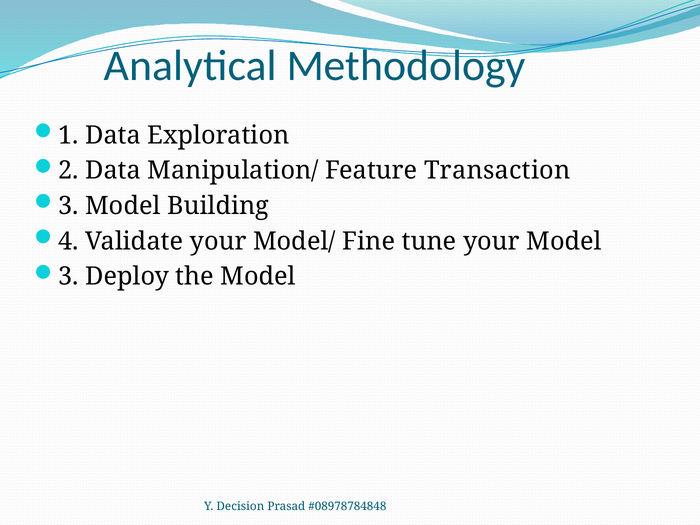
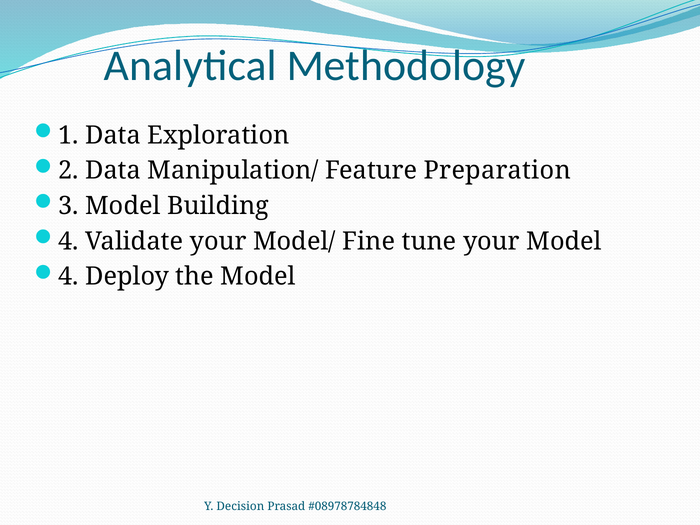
Transaction: Transaction -> Preparation
3 at (68, 277): 3 -> 4
